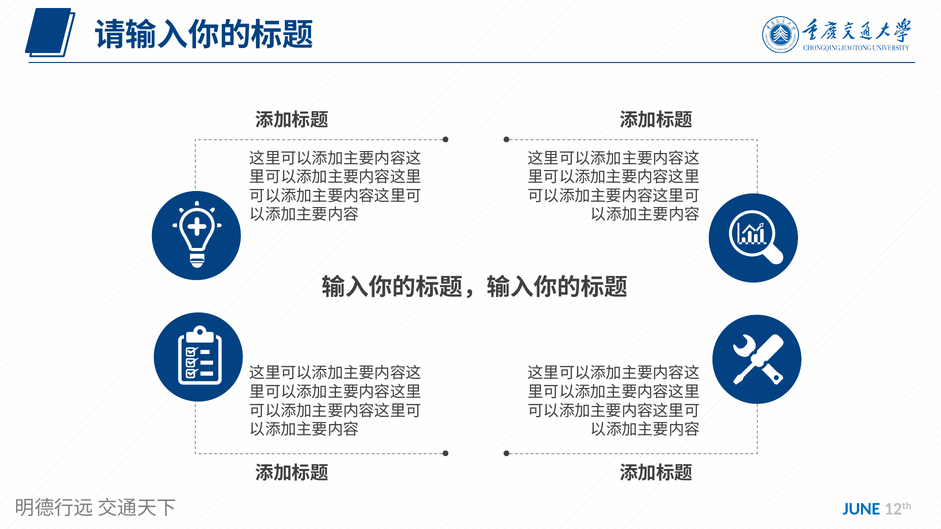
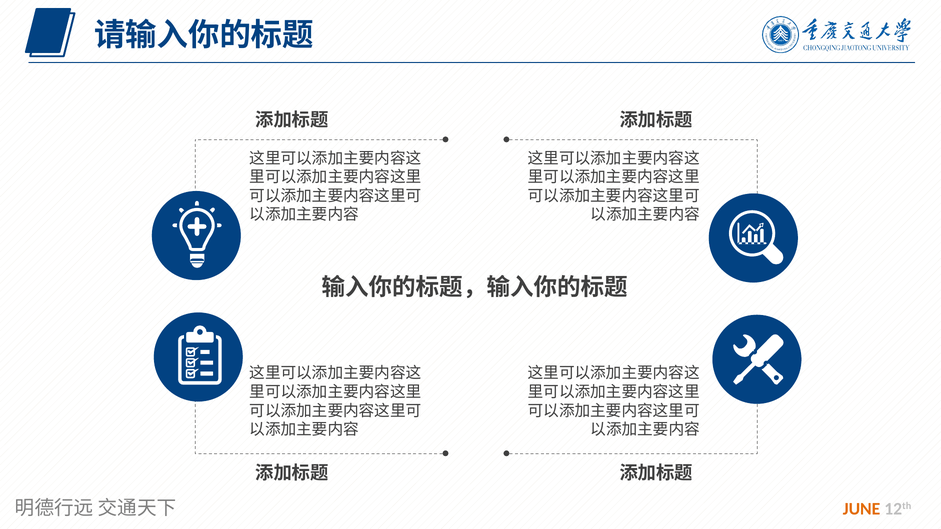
JUNE colour: blue -> orange
